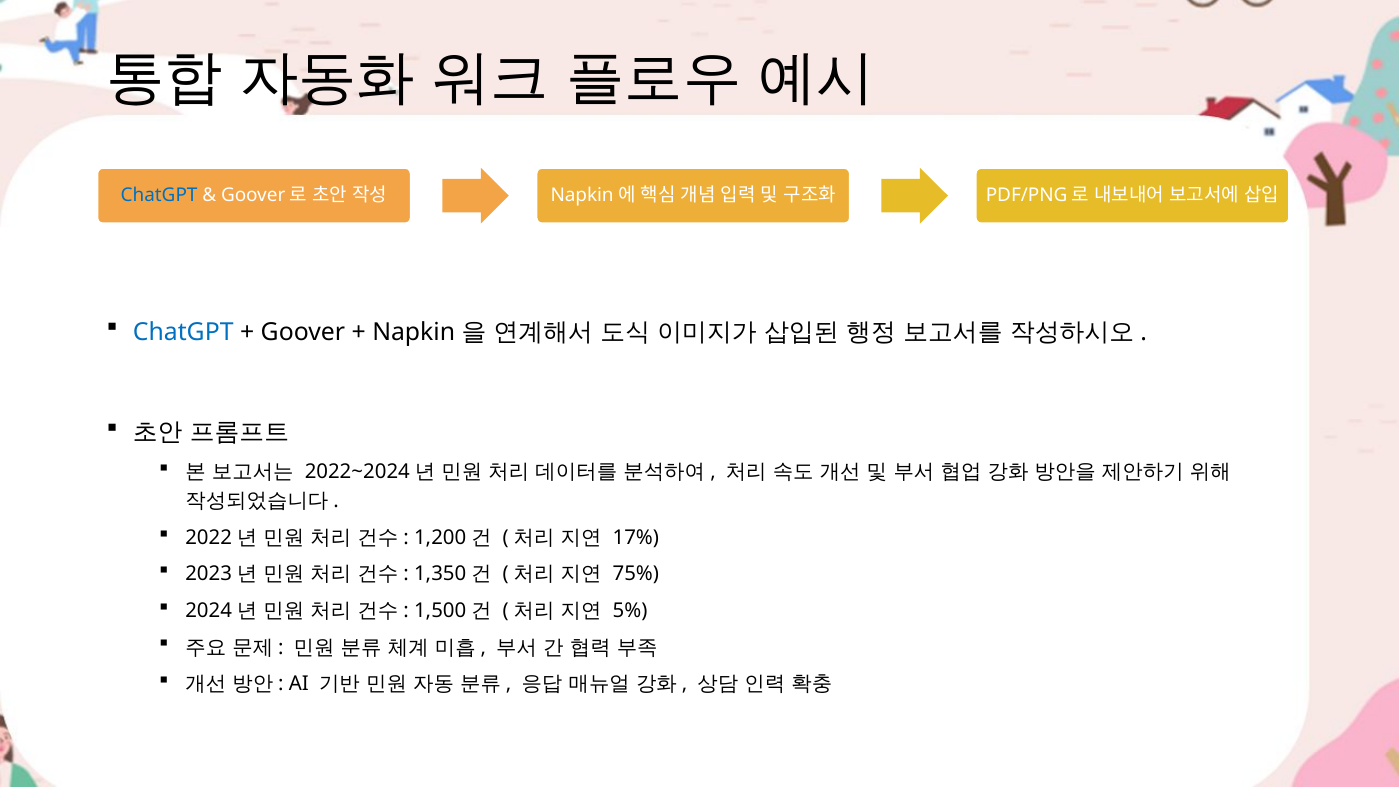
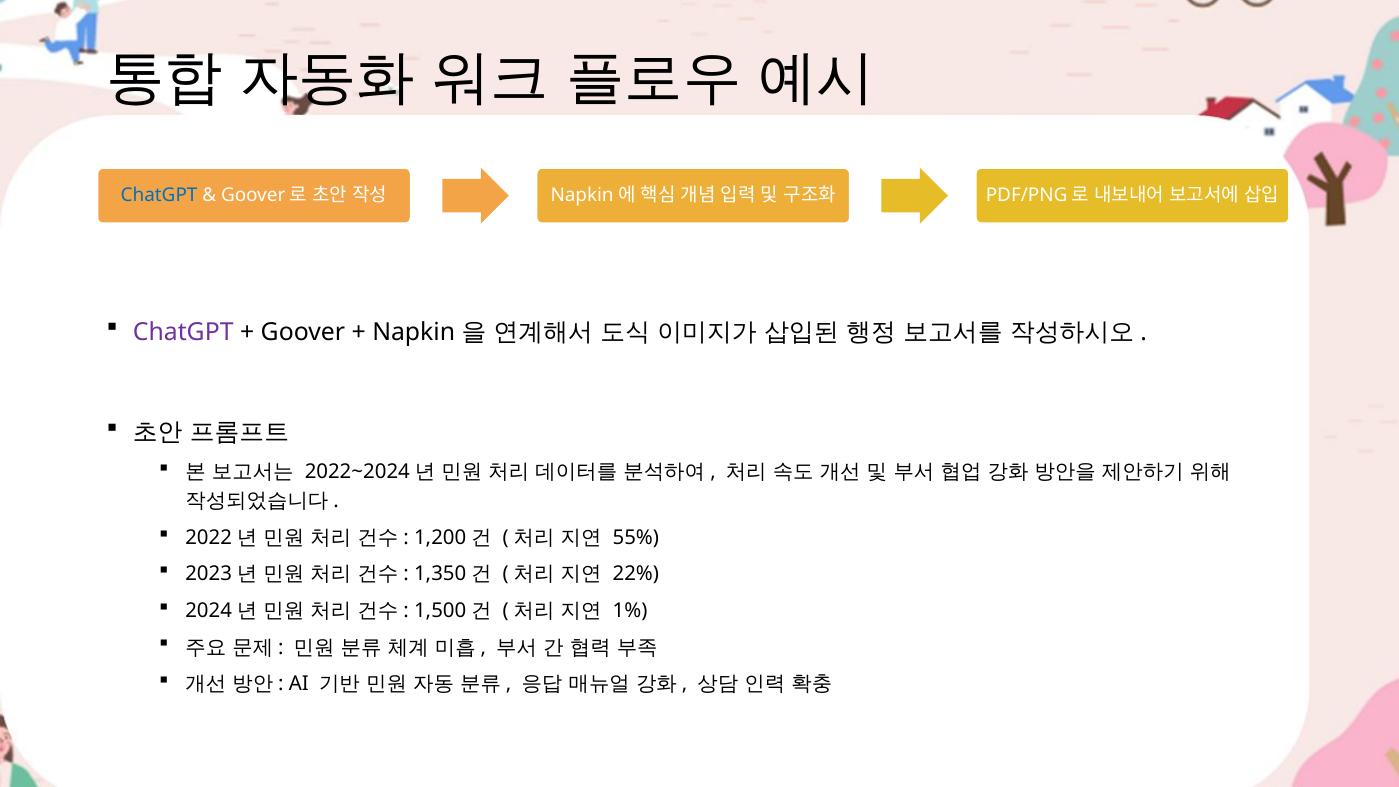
ChatGPT at (183, 332) colour: blue -> purple
17%: 17% -> 55%
75%: 75% -> 22%
5%: 5% -> 1%
